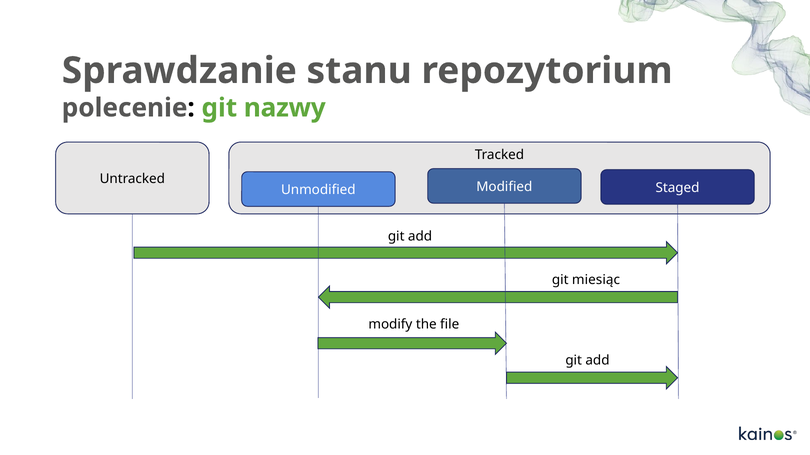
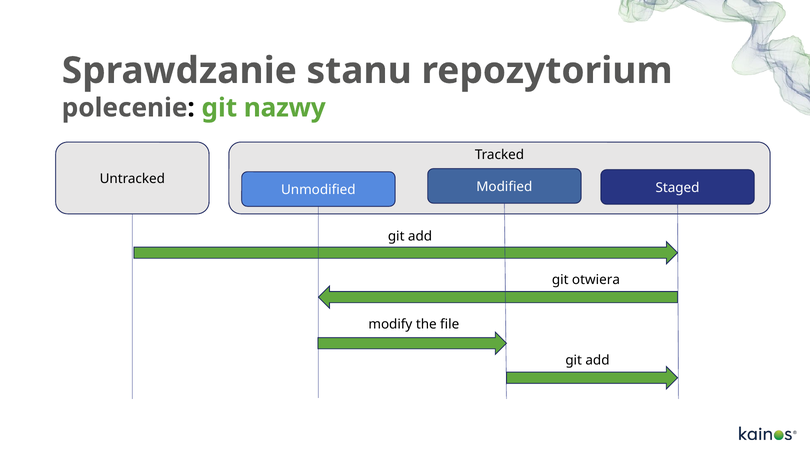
miesiąc: miesiąc -> otwiera
